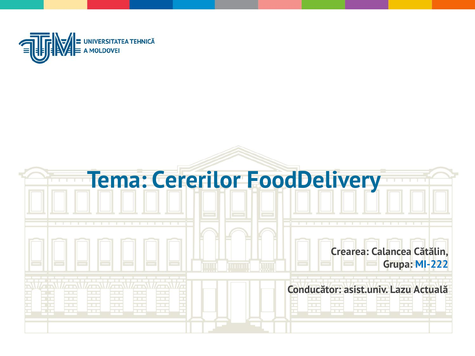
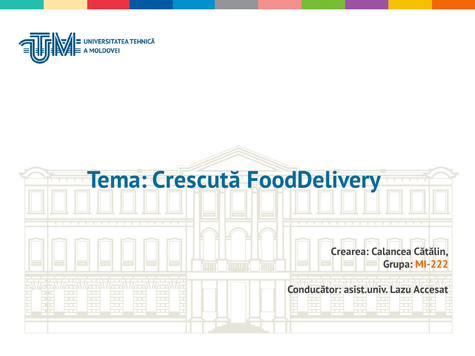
Cererilor: Cererilor -> Crescută
MI-222 colour: blue -> orange
Actuală: Actuală -> Accesat
